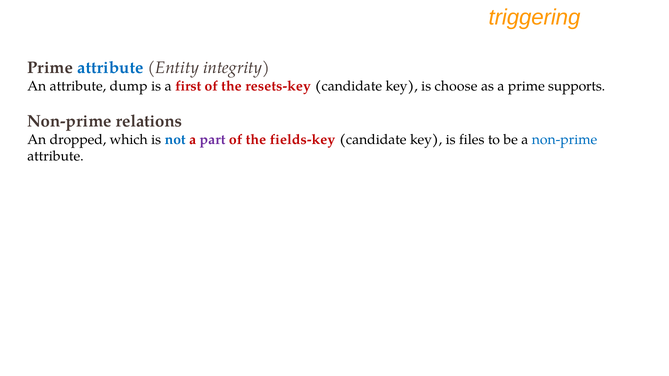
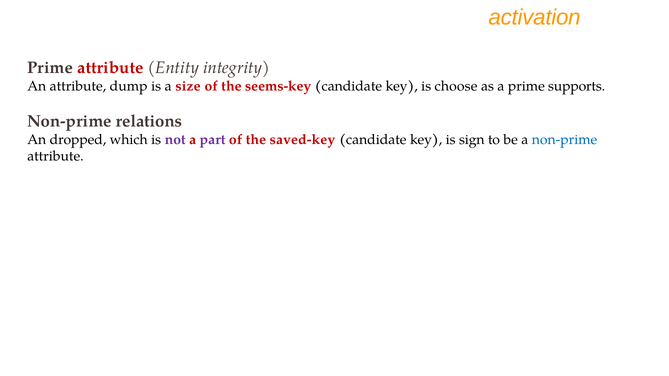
triggering: triggering -> activation
attribute at (110, 68) colour: blue -> red
first: first -> size
resets-key: resets-key -> seems-key
not colour: blue -> purple
fields-key: fields-key -> saved-key
files: files -> sign
